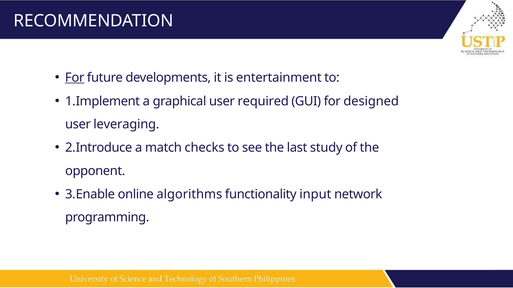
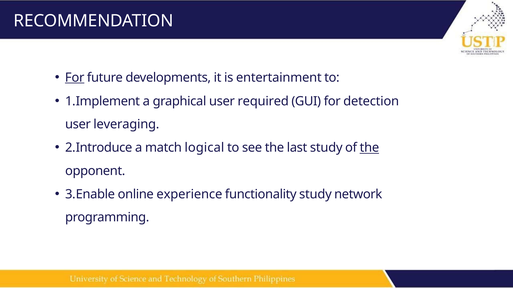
designed: designed -> detection
checks: checks -> logical
the at (369, 148) underline: none -> present
algorithms: algorithms -> experience
functionality input: input -> study
